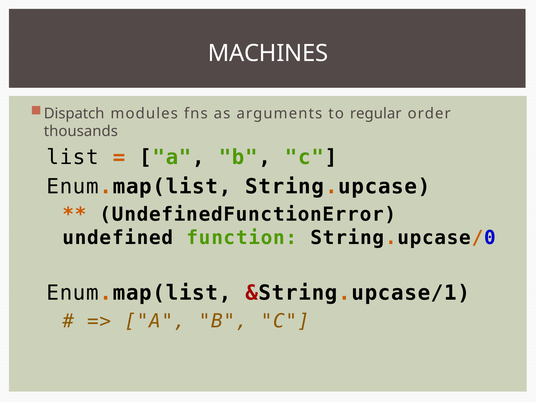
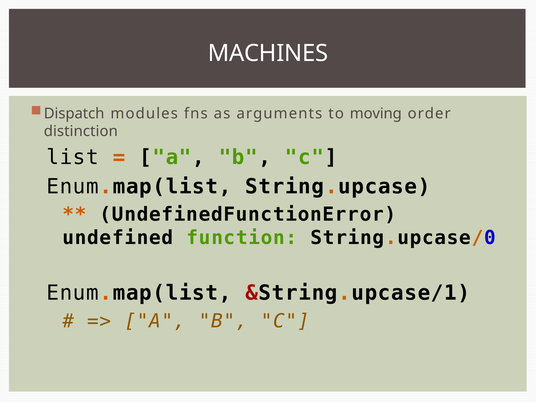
regular: regular -> moving
thousands: thousands -> distinction
